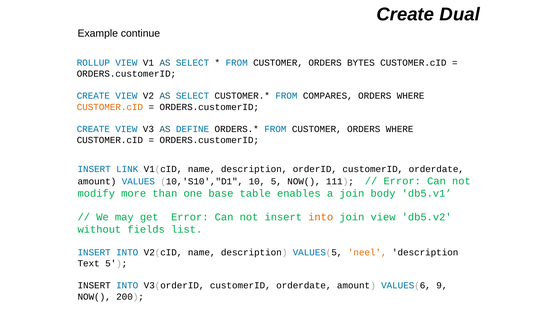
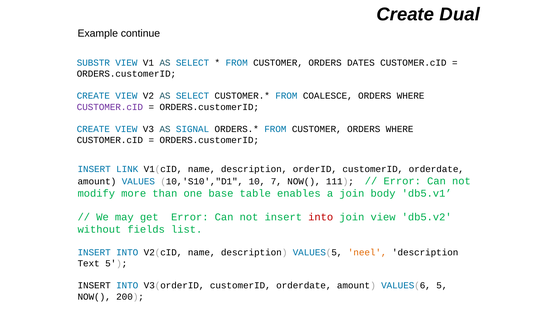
ROLLUP: ROLLUP -> SUBSTR
BYTES: BYTES -> DATES
COMPARES: COMPARES -> COALESCE
CUSTOMER.cID at (110, 107) colour: orange -> purple
DEFINE: DEFINE -> SIGNAL
10 5: 5 -> 7
into at (321, 217) colour: orange -> red
VALUES(6 9: 9 -> 5
